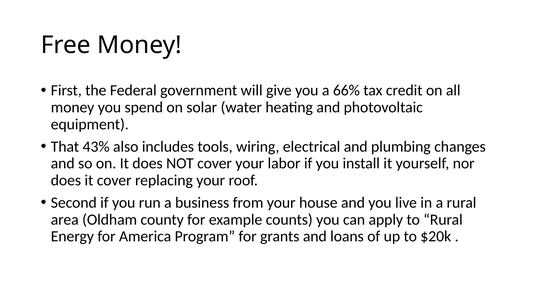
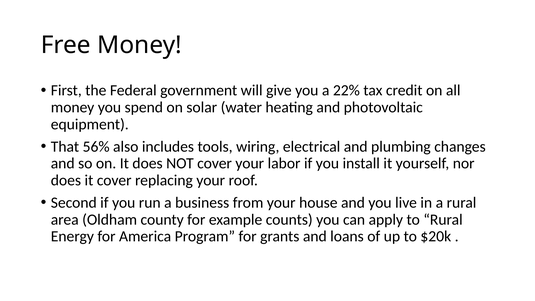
66%: 66% -> 22%
43%: 43% -> 56%
